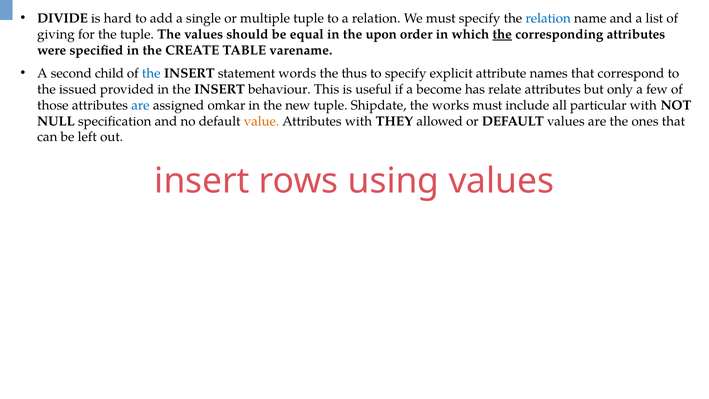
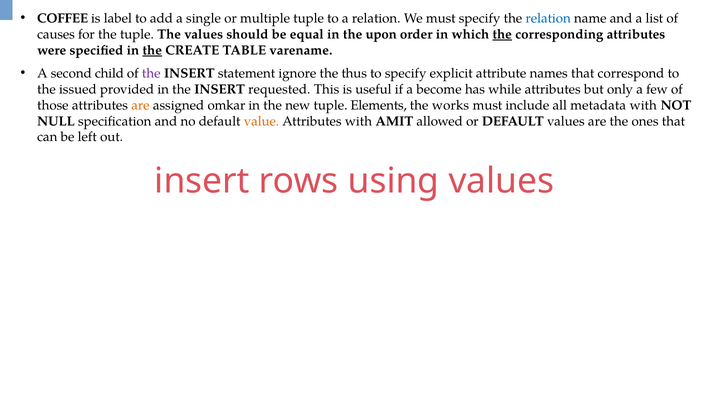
DIVIDE: DIVIDE -> COFFEE
hard: hard -> label
giving: giving -> causes
the at (152, 50) underline: none -> present
the at (151, 73) colour: blue -> purple
words: words -> ignore
behaviour: behaviour -> requested
relate: relate -> while
are at (140, 105) colour: blue -> orange
Shipdate: Shipdate -> Elements
particular: particular -> metadata
THEY: THEY -> AMIT
